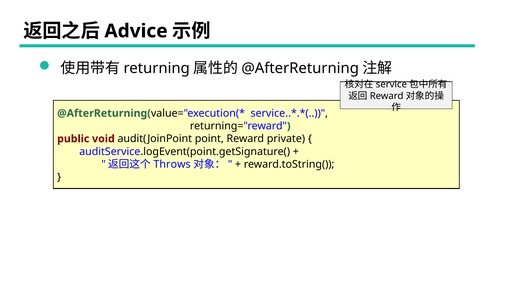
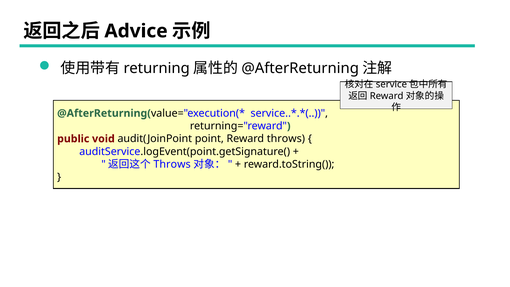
Reward private: private -> throws
